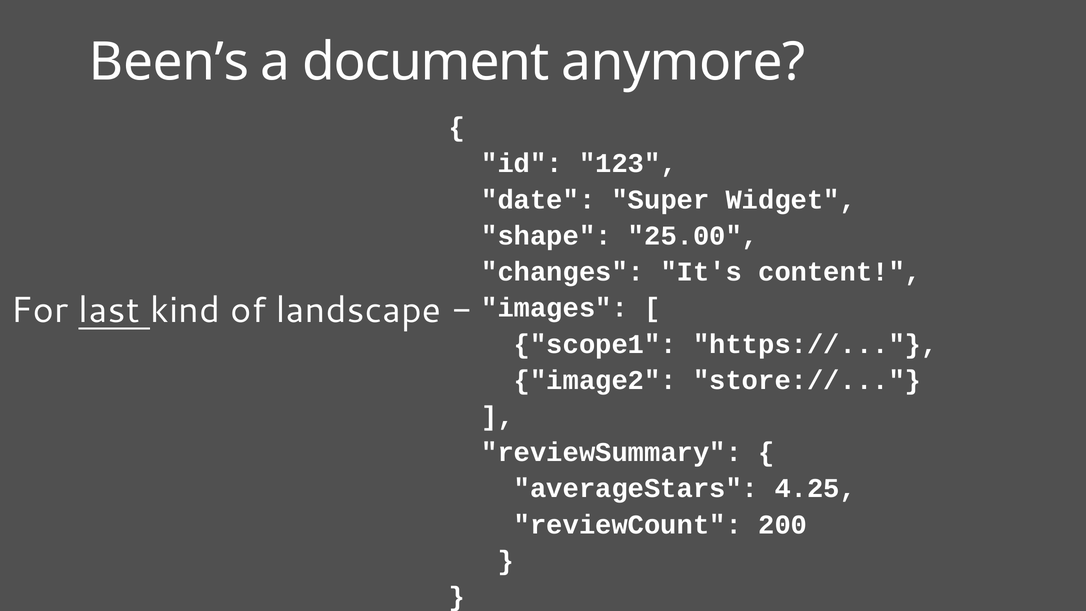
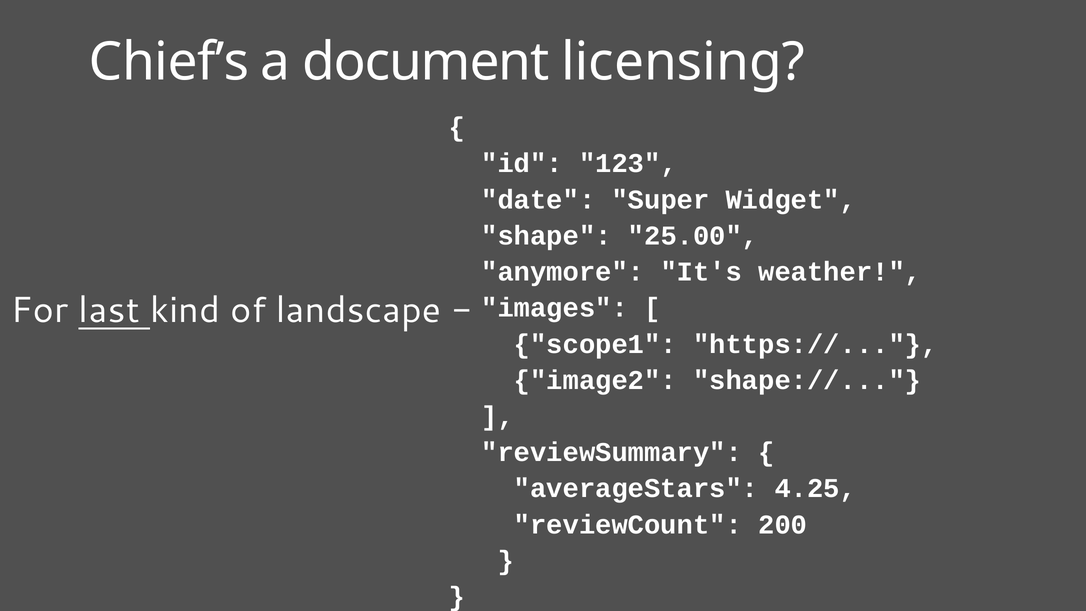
Been’s: Been’s -> Chief’s
anymore: anymore -> licensing
changes: changes -> anymore
content: content -> weather
store://: store:// -> shape://
